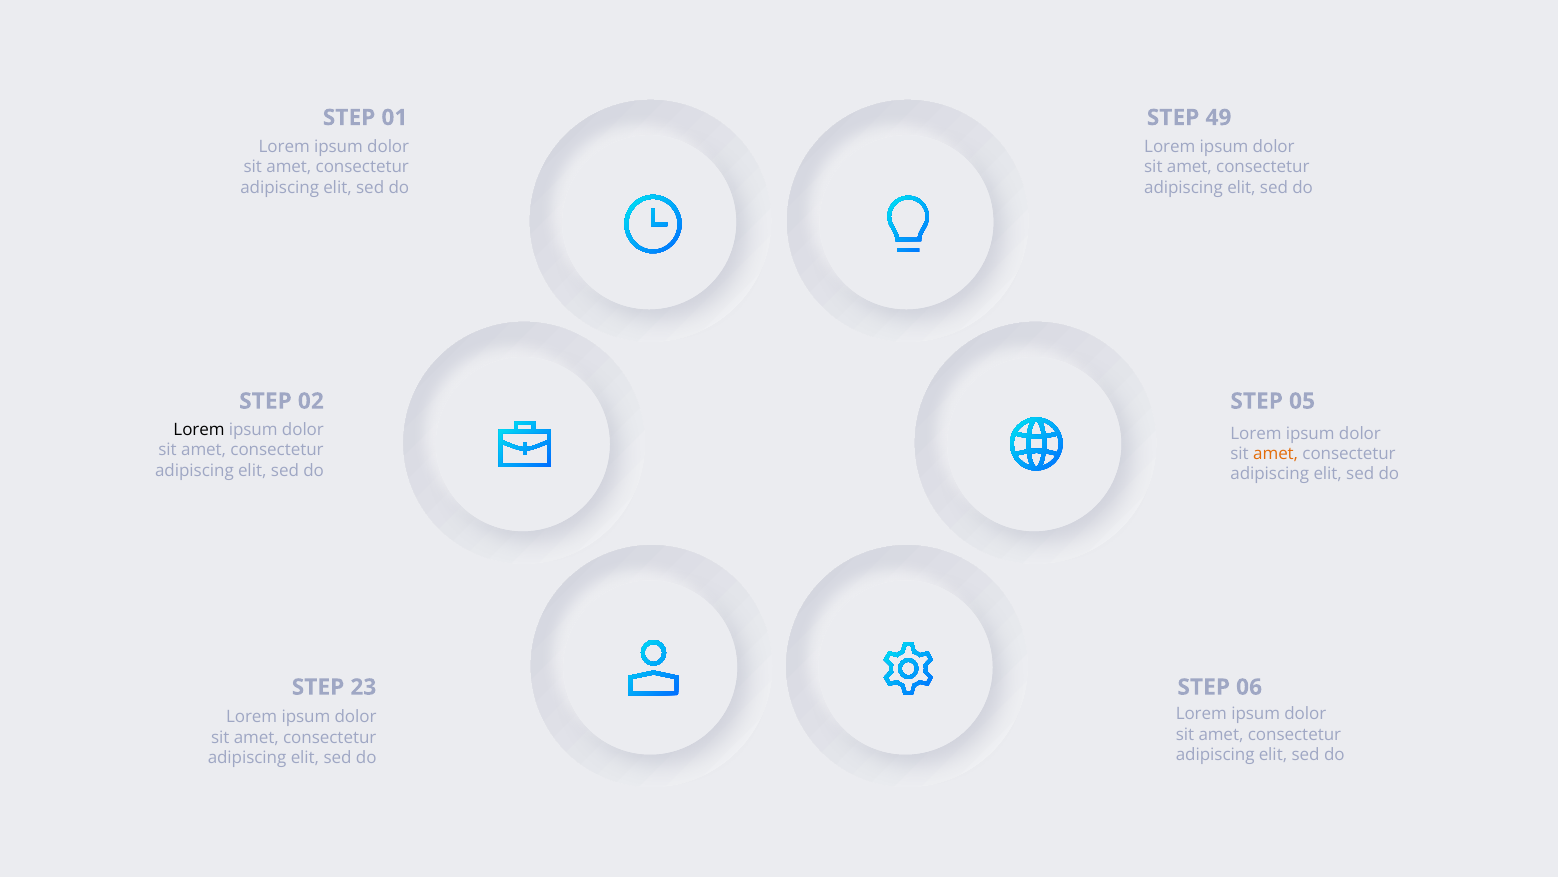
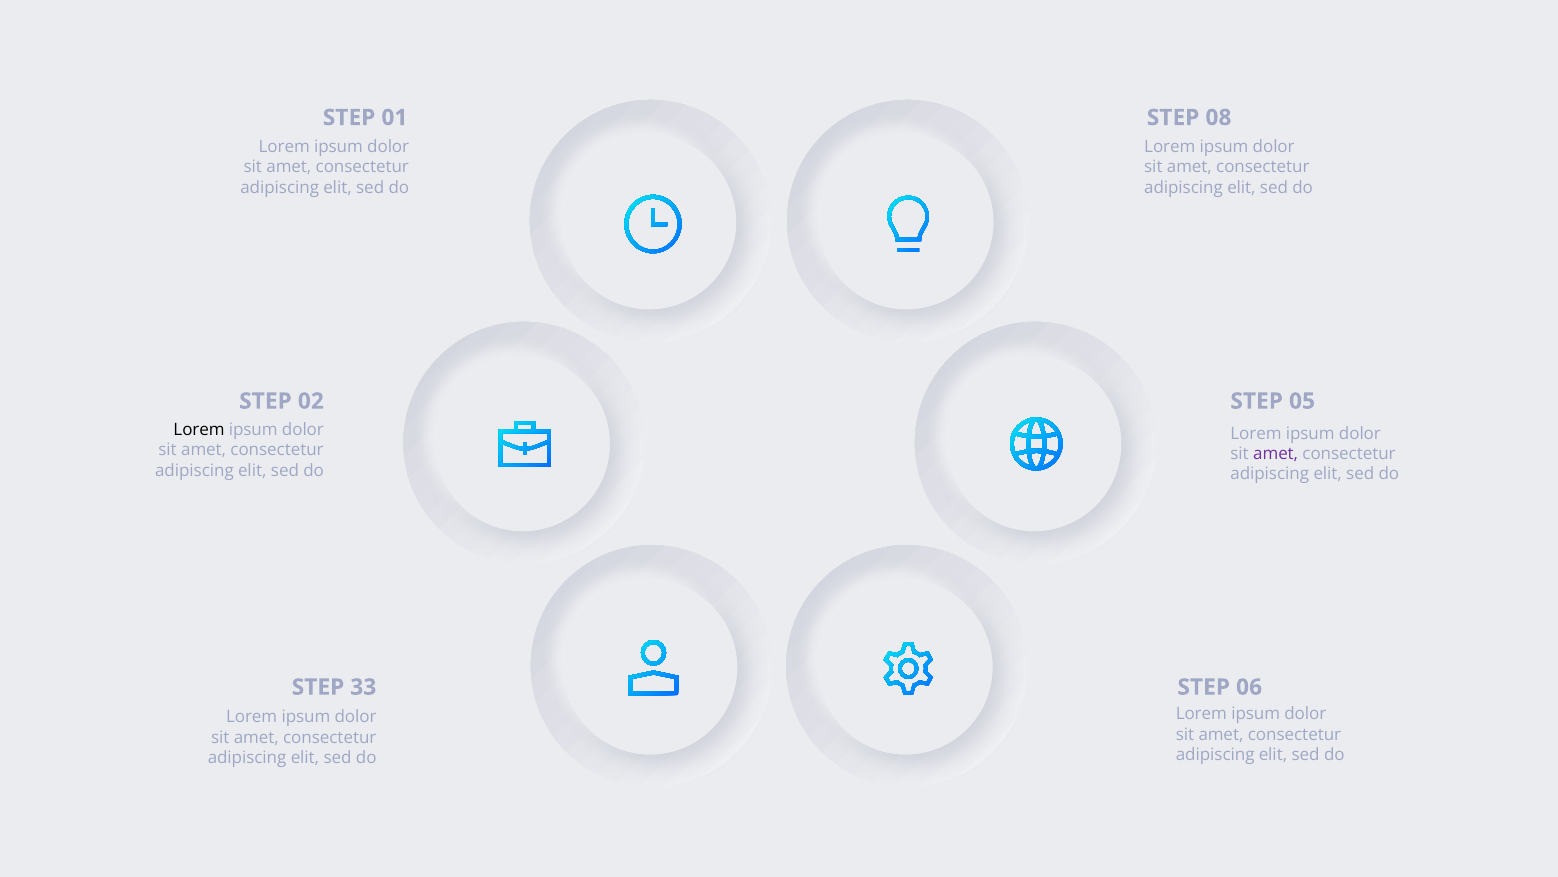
49: 49 -> 08
amet at (1276, 454) colour: orange -> purple
23: 23 -> 33
